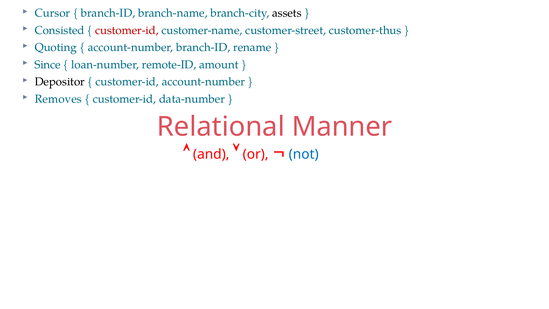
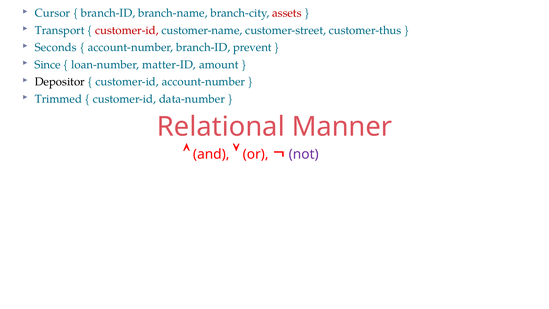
assets colour: black -> red
Consisted: Consisted -> Transport
Quoting: Quoting -> Seconds
rename: rename -> prevent
remote-ID: remote-ID -> matter-ID
Removes: Removes -> Trimmed
not colour: blue -> purple
